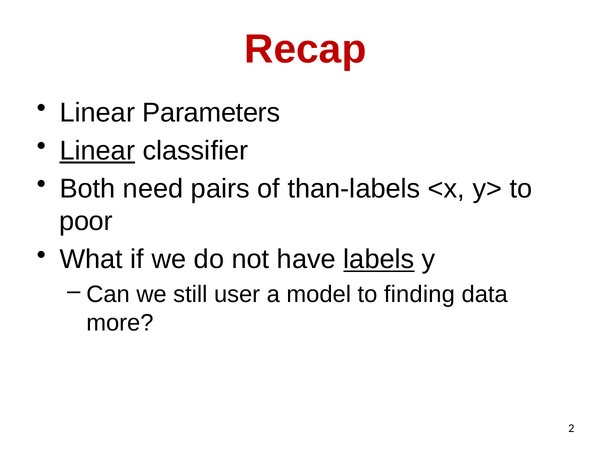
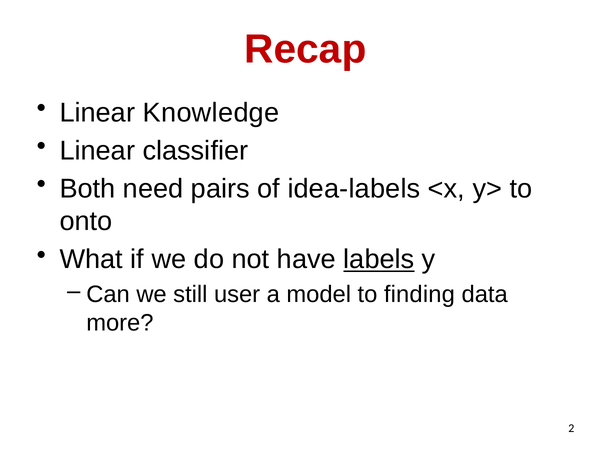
Parameters: Parameters -> Knowledge
Linear at (97, 151) underline: present -> none
than-labels: than-labels -> idea-labels
poor: poor -> onto
